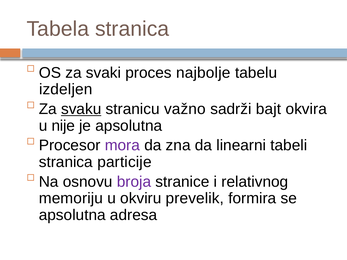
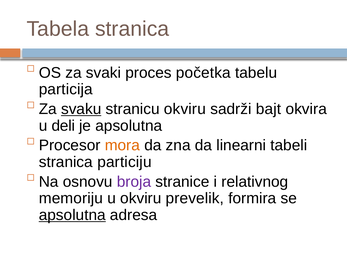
najbolje: najbolje -> početka
izdeljen: izdeljen -> particija
stranicu važno: važno -> okviru
nije: nije -> deli
mora colour: purple -> orange
particije: particije -> particiju
apsolutna at (72, 215) underline: none -> present
